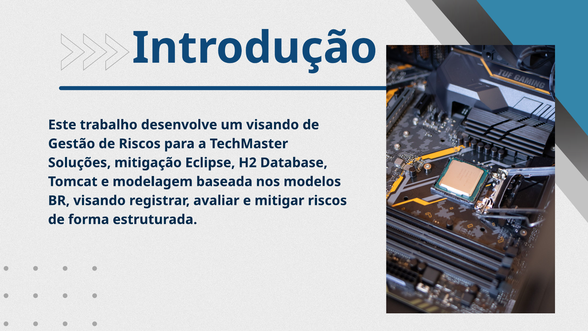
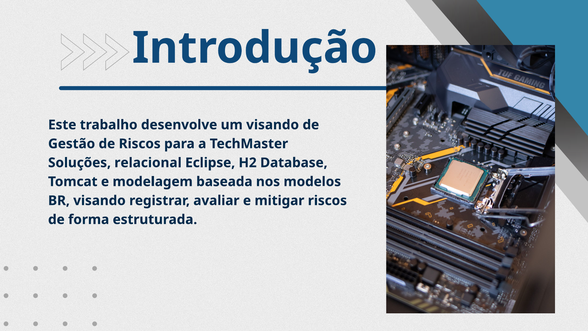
mitigação: mitigação -> relacional
